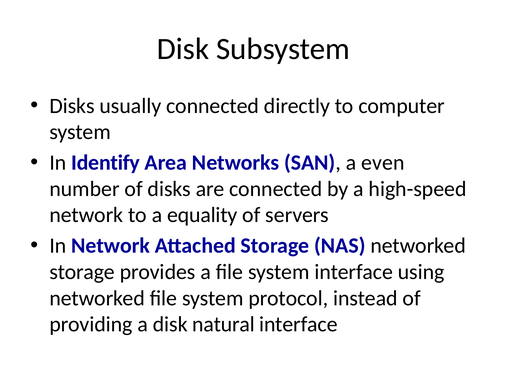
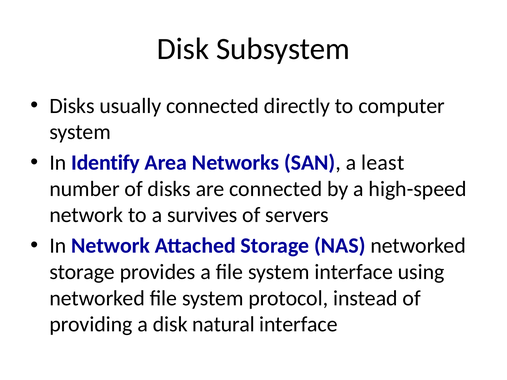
even: even -> least
equality: equality -> survives
